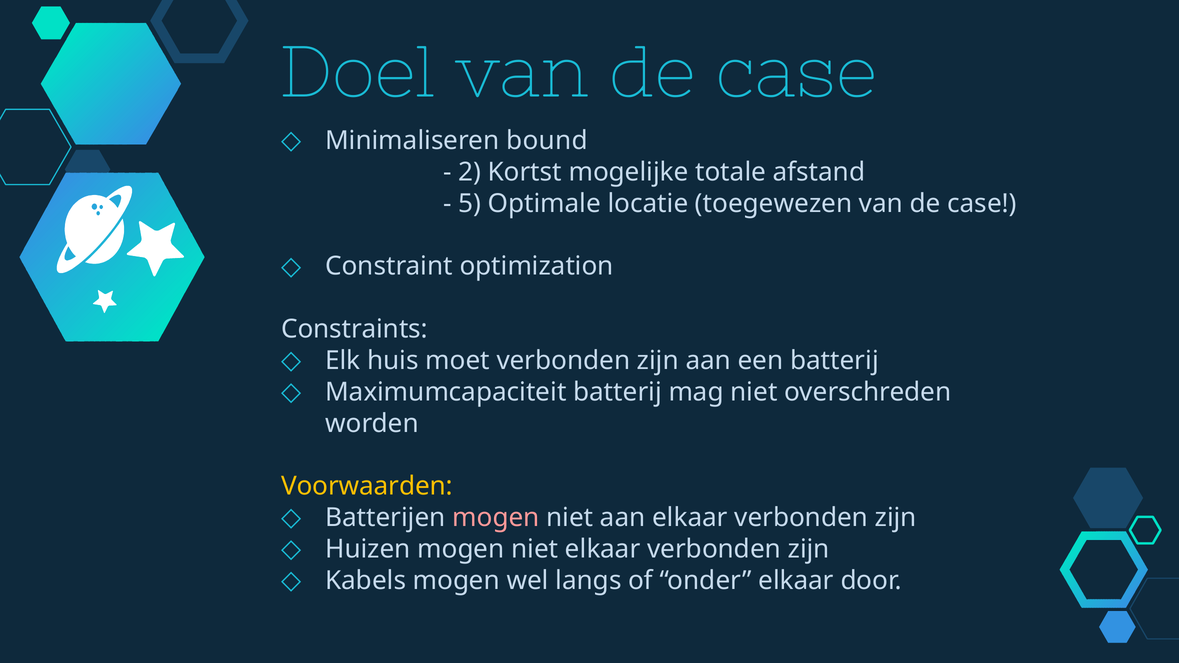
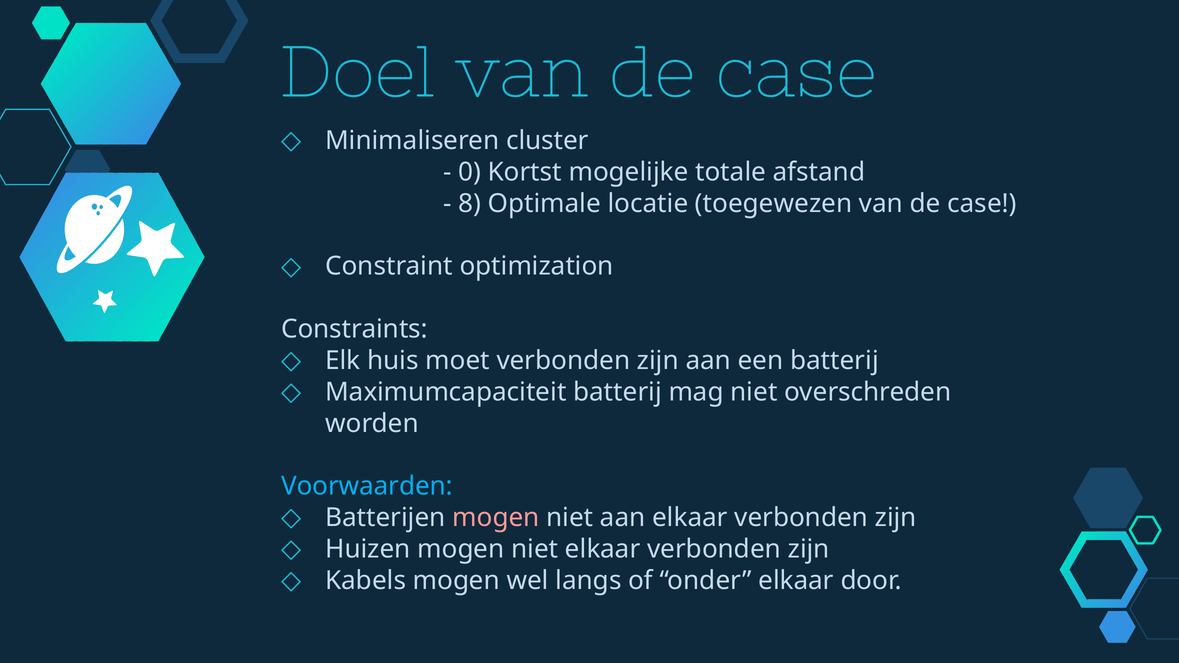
bound: bound -> cluster
2: 2 -> 0
5: 5 -> 8
Voorwaarden colour: yellow -> light blue
